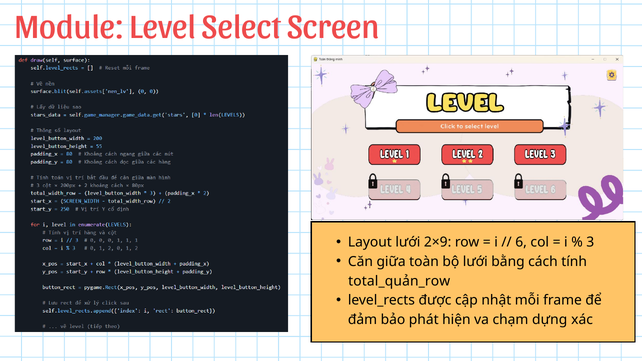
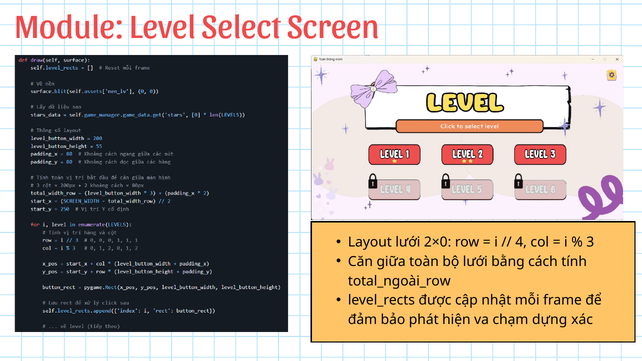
2×9: 2×9 -> 2×0
6: 6 -> 4
total_quản_row: total_quản_row -> total_ngoài_row
